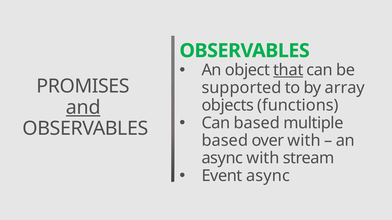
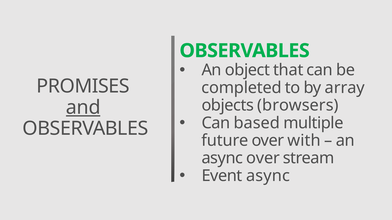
that underline: present -> none
supported: supported -> completed
functions: functions -> browsers
based at (225, 141): based -> future
async with: with -> over
